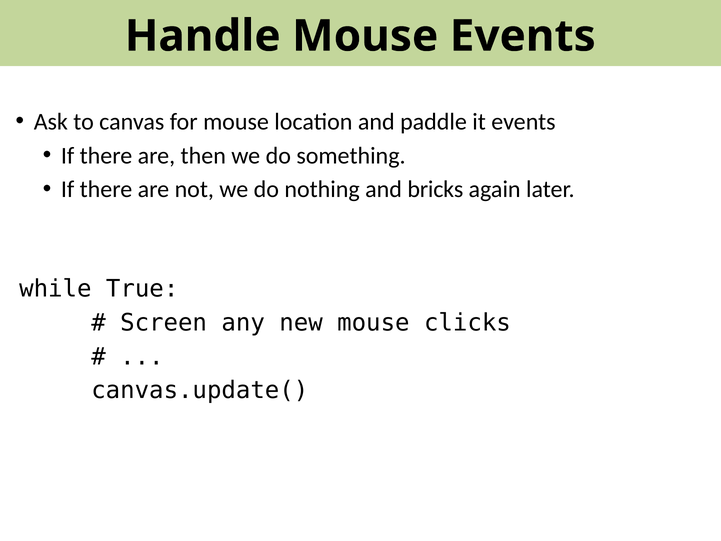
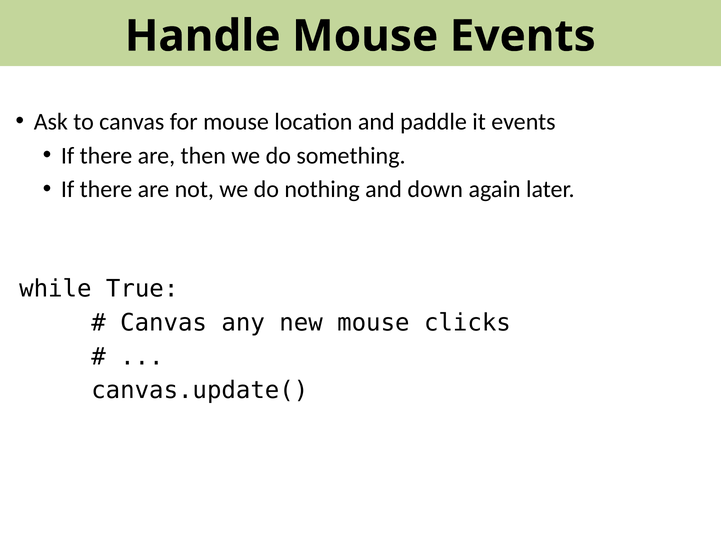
bricks: bricks -> down
Screen at (164, 323): Screen -> Canvas
